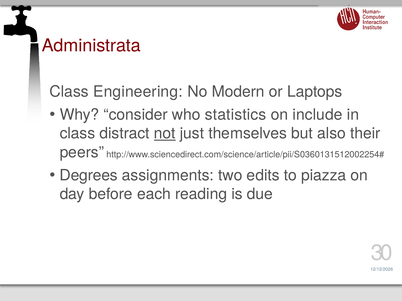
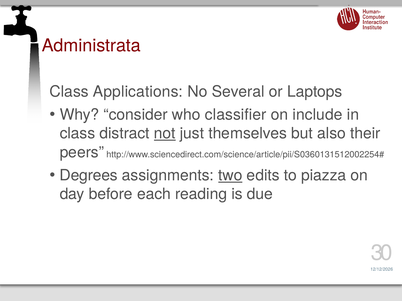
Engineering: Engineering -> Applications
Modern: Modern -> Several
statistics: statistics -> classifier
two underline: none -> present
